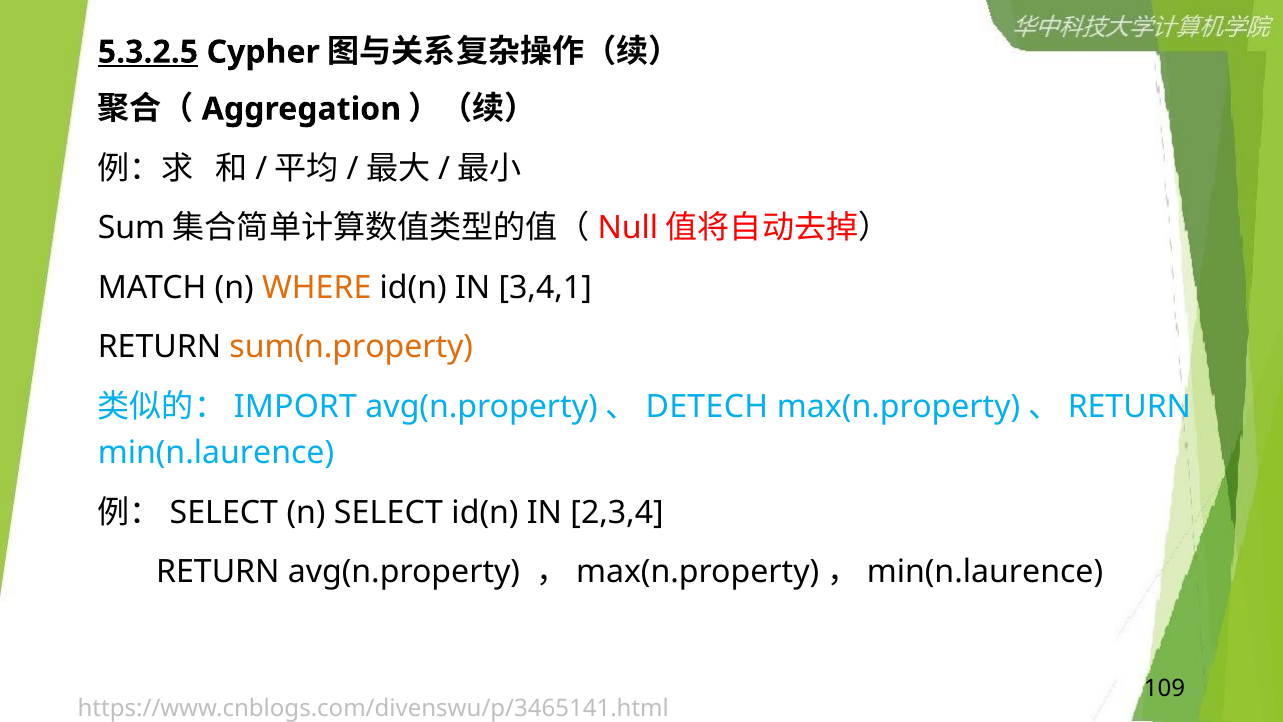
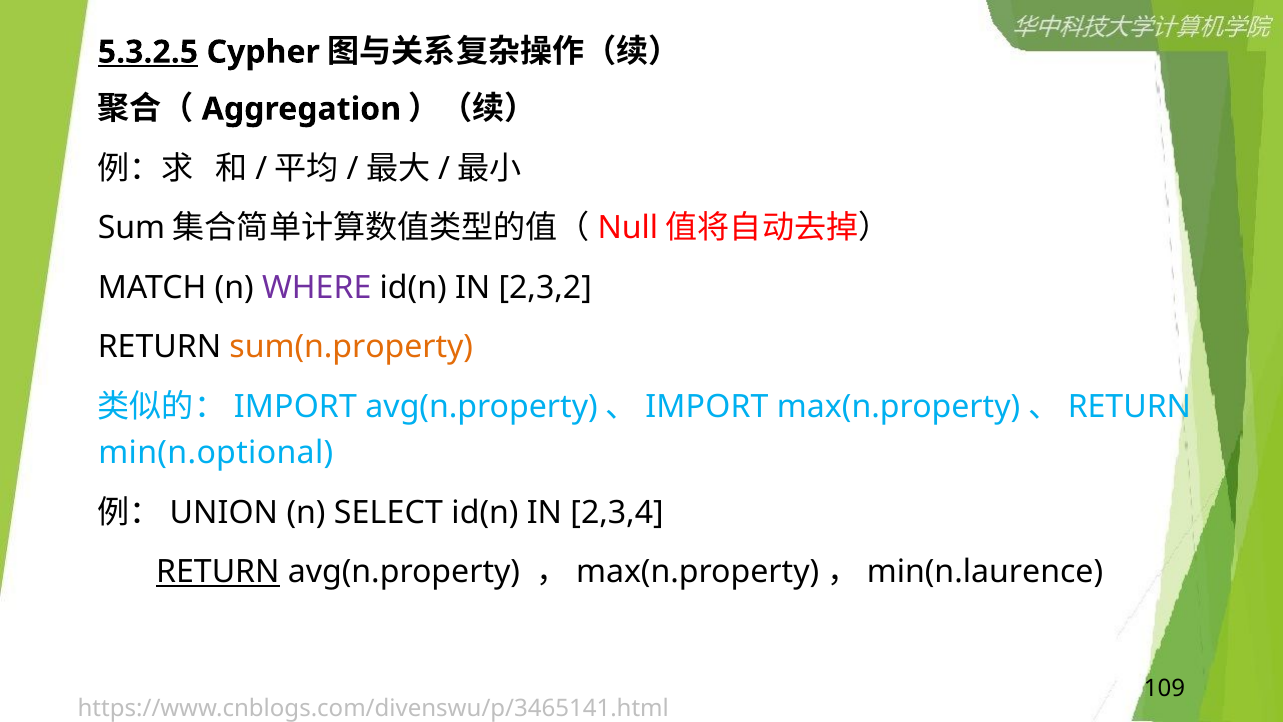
WHERE colour: orange -> purple
3,4,1: 3,4,1 -> 2,3,2
DETECH at (707, 407): DETECH -> IMPORT
min(n.laurence at (216, 453): min(n.laurence -> min(n.optional
SELECT at (224, 512): SELECT -> UNION
RETURN at (218, 572) underline: none -> present
